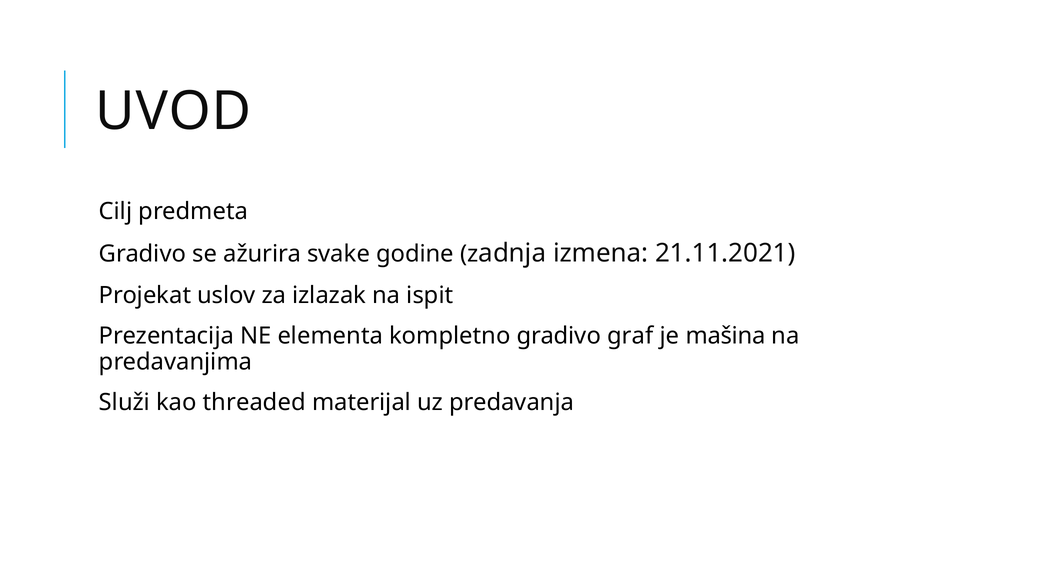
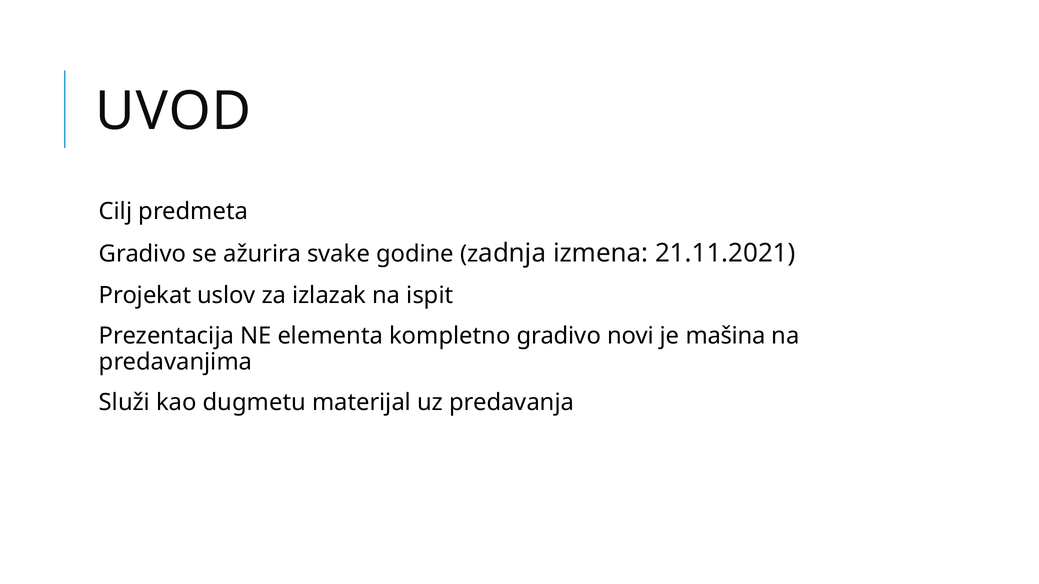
graf: graf -> novi
threaded: threaded -> dugmetu
